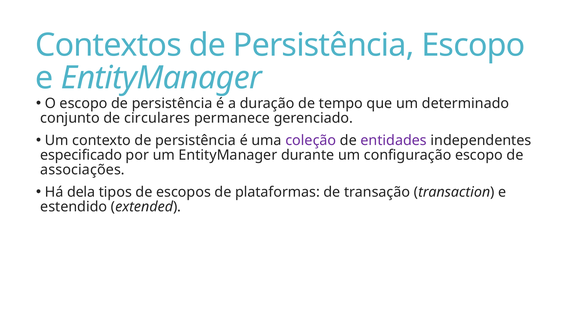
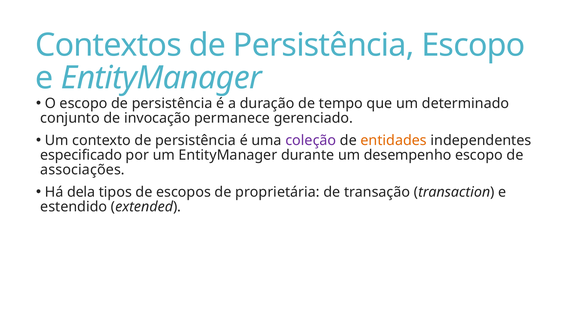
circulares: circulares -> invocação
entidades colour: purple -> orange
configuração: configuração -> desempenho
plataformas: plataformas -> proprietária
